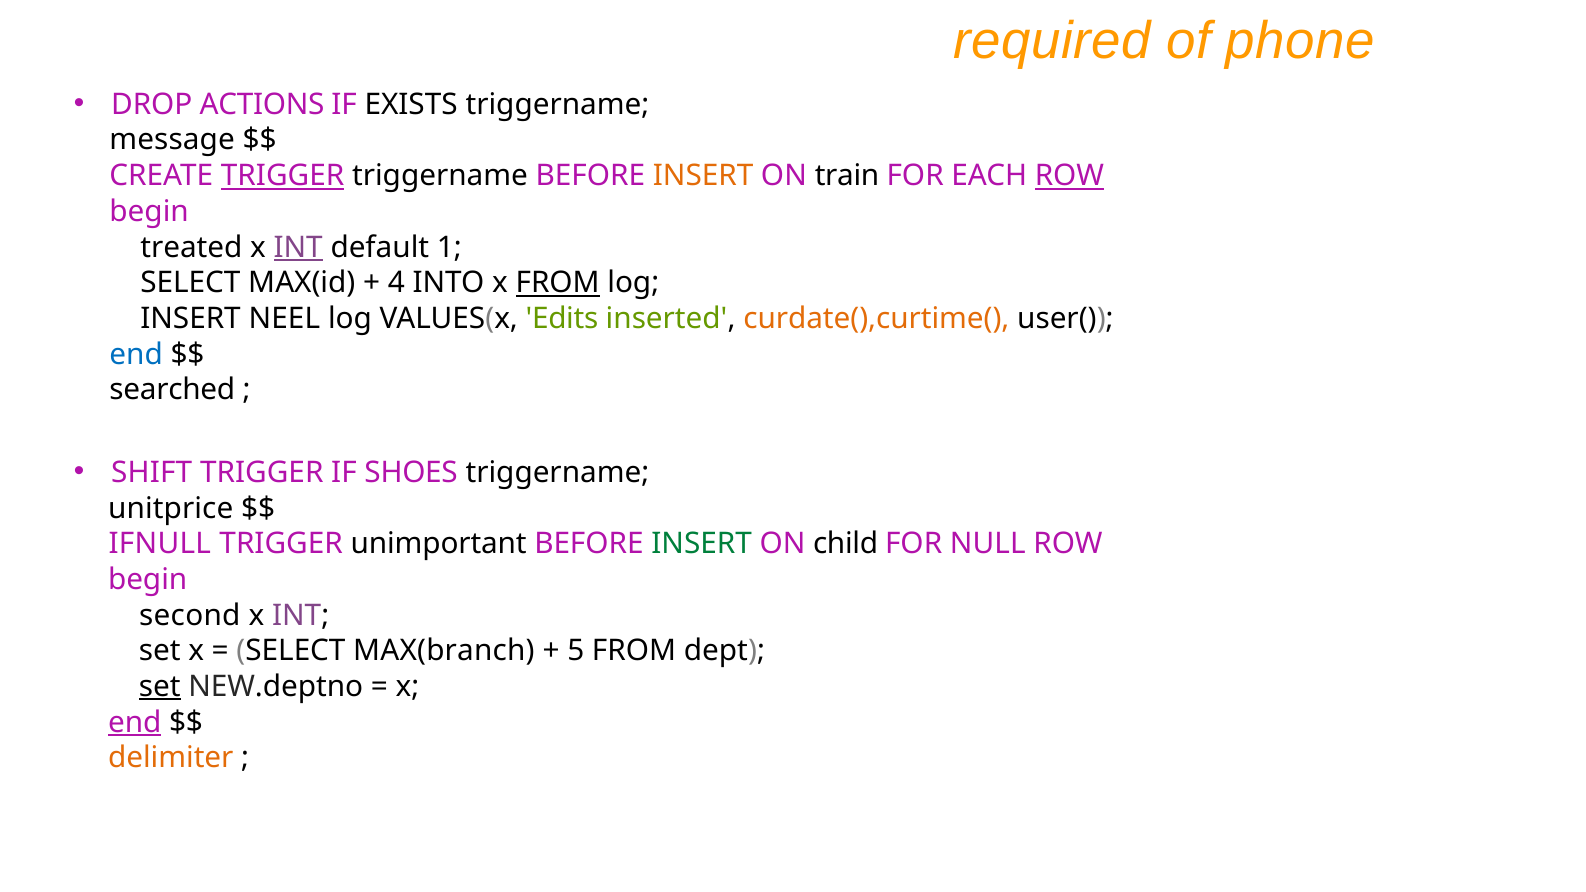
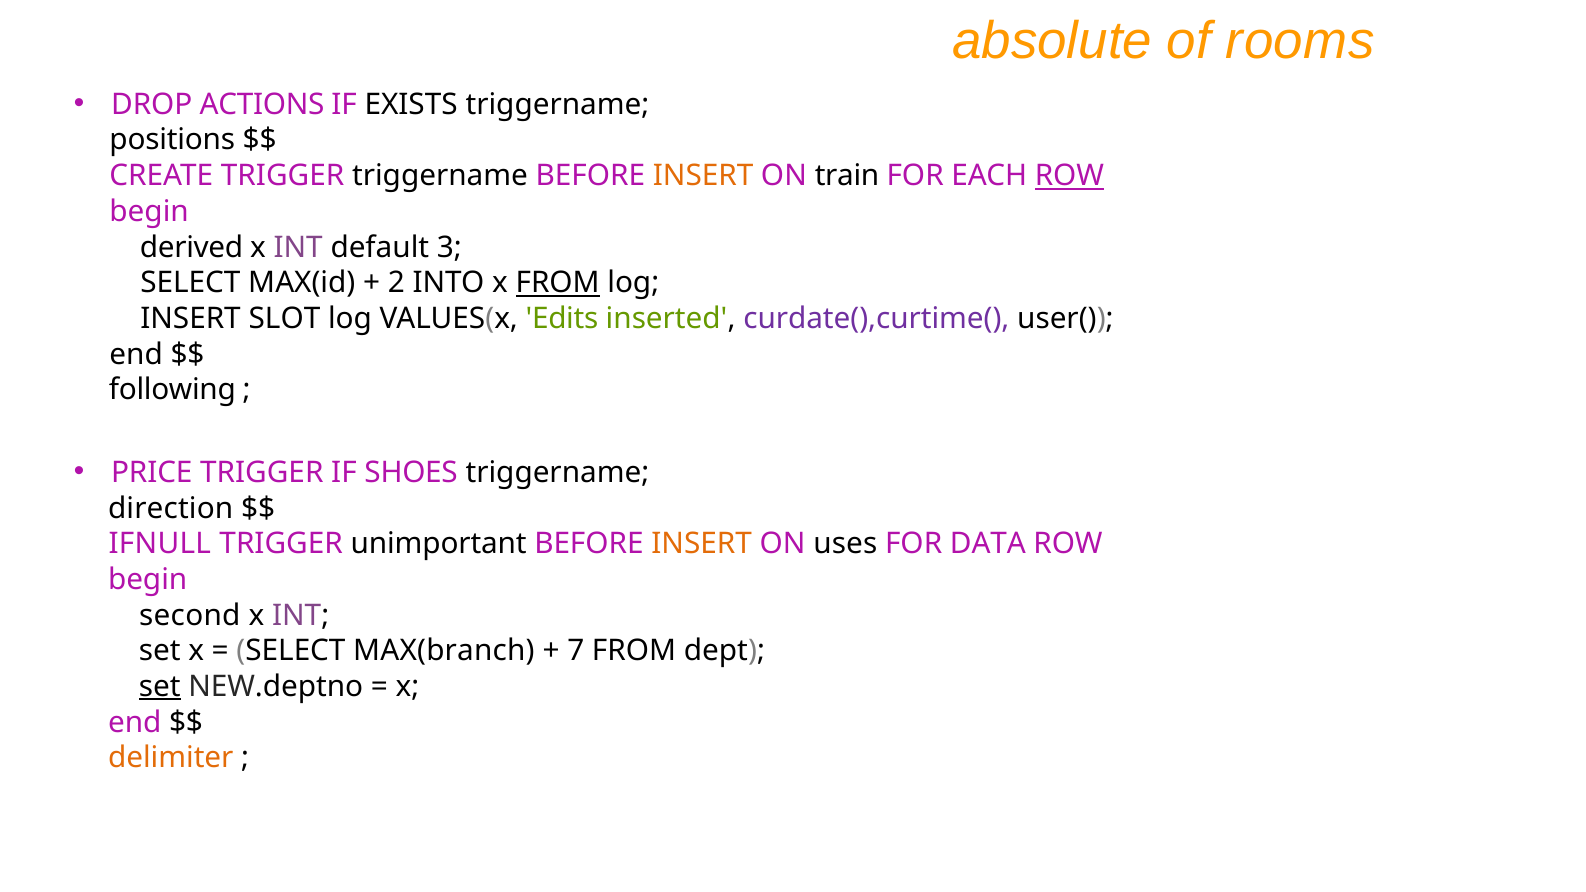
required: required -> absolute
phone: phone -> rooms
message: message -> positions
TRIGGER at (283, 176) underline: present -> none
treated: treated -> derived
INT at (298, 247) underline: present -> none
1: 1 -> 3
4: 4 -> 2
NEEL: NEEL -> SLOT
curdate(),curtime( colour: orange -> purple
end at (136, 354) colour: blue -> black
searched: searched -> following
SHIFT: SHIFT -> PRICE
unitprice: unitprice -> direction
INSERT at (702, 544) colour: green -> orange
child: child -> uses
NULL: NULL -> DATA
5: 5 -> 7
end at (135, 722) underline: present -> none
